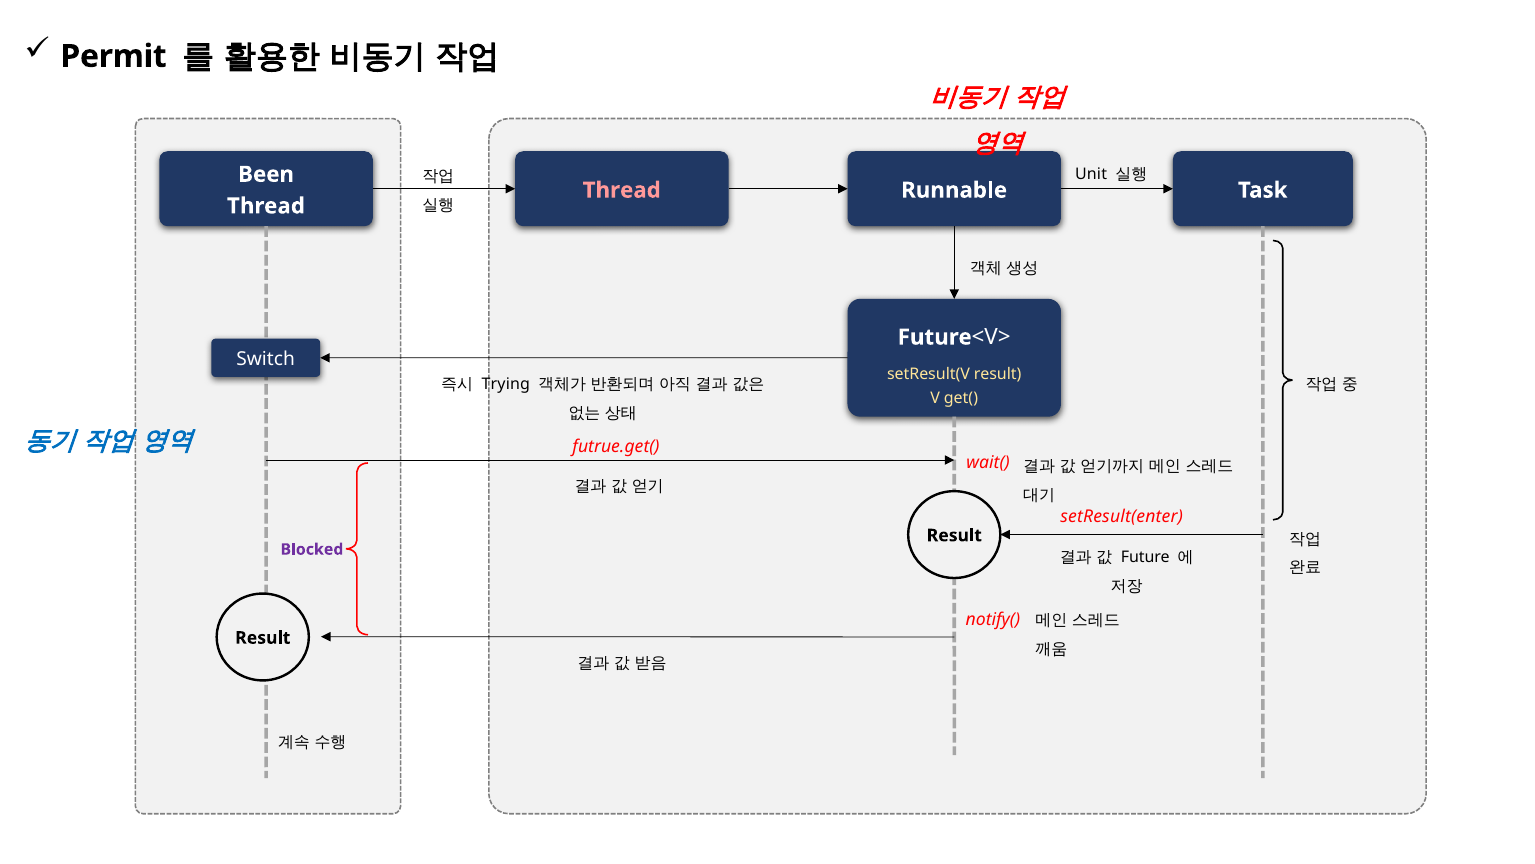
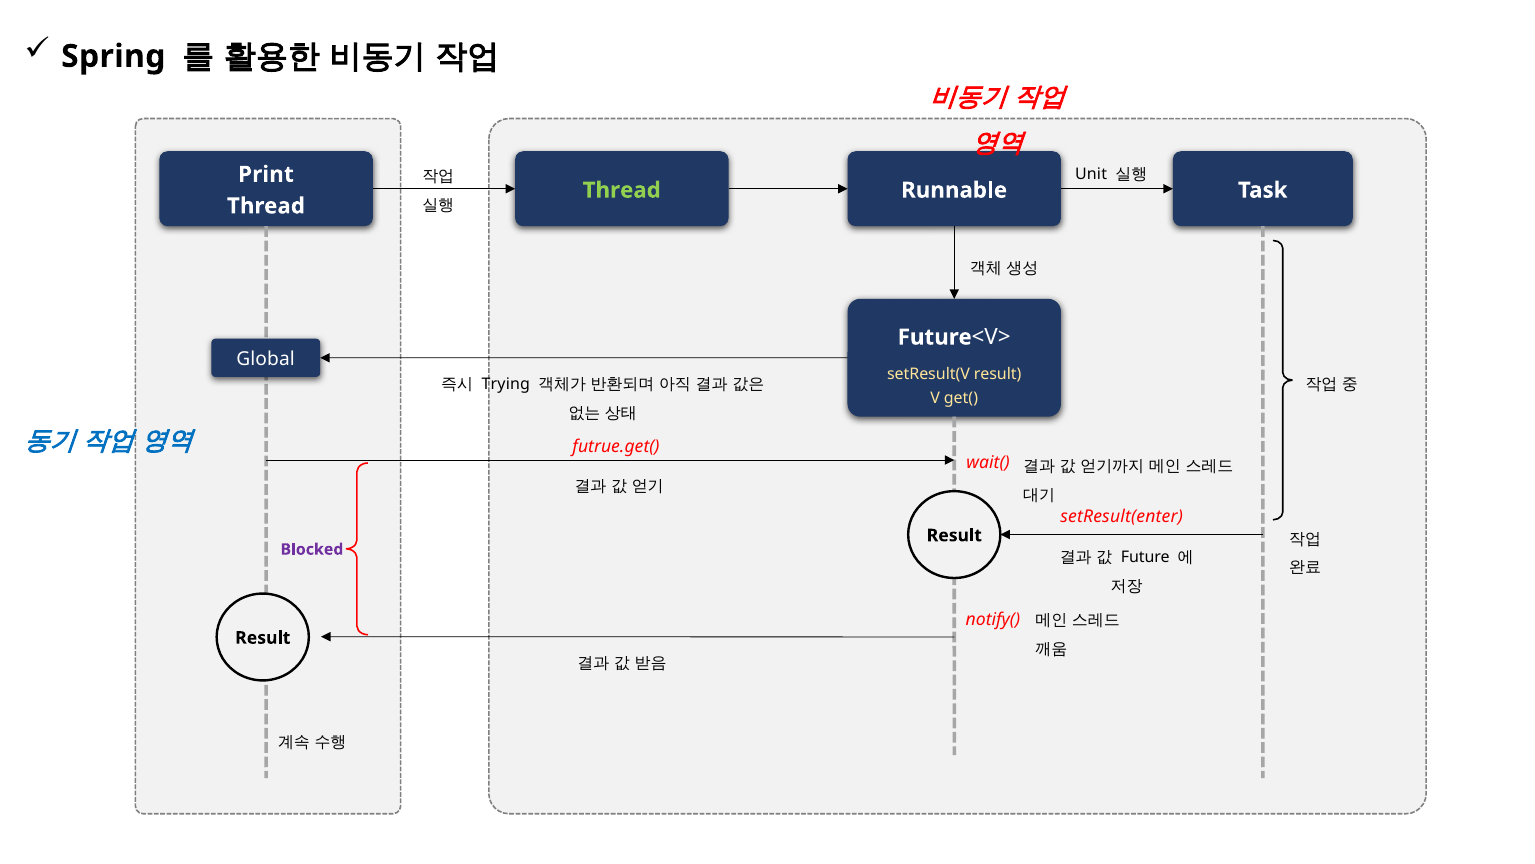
Permit: Permit -> Spring
Been: Been -> Print
Thread at (622, 190) colour: pink -> light green
Switch: Switch -> Global
